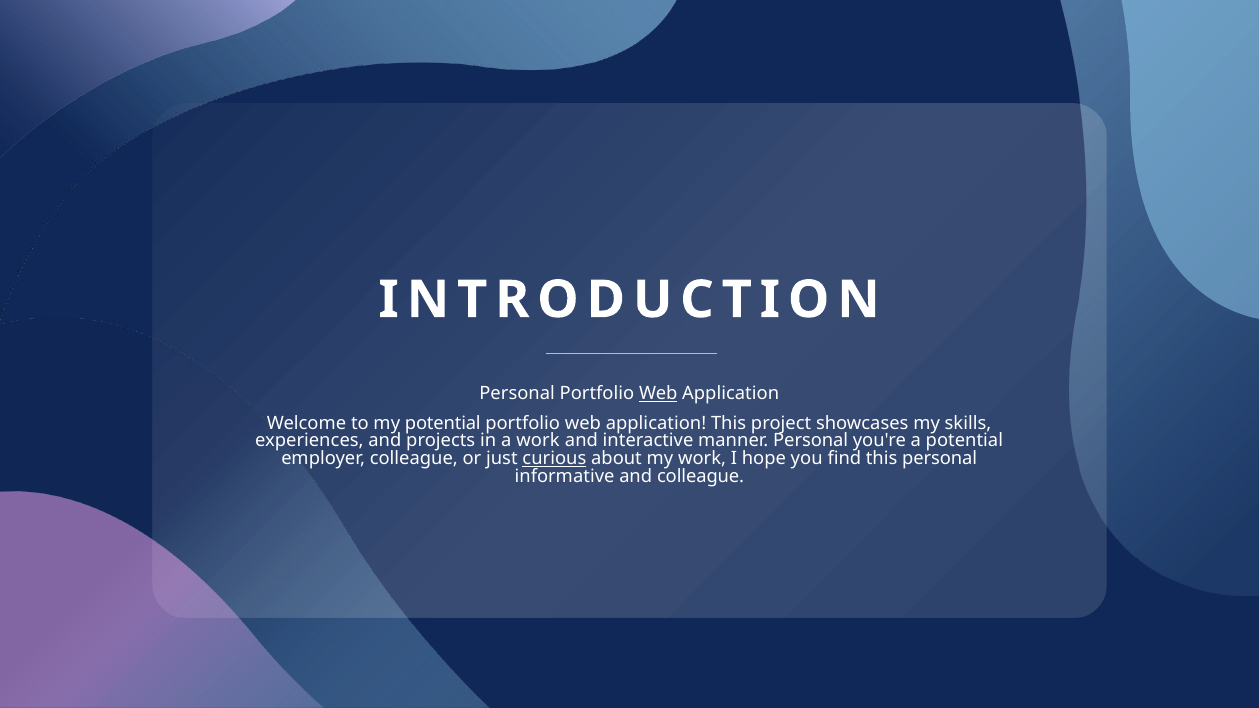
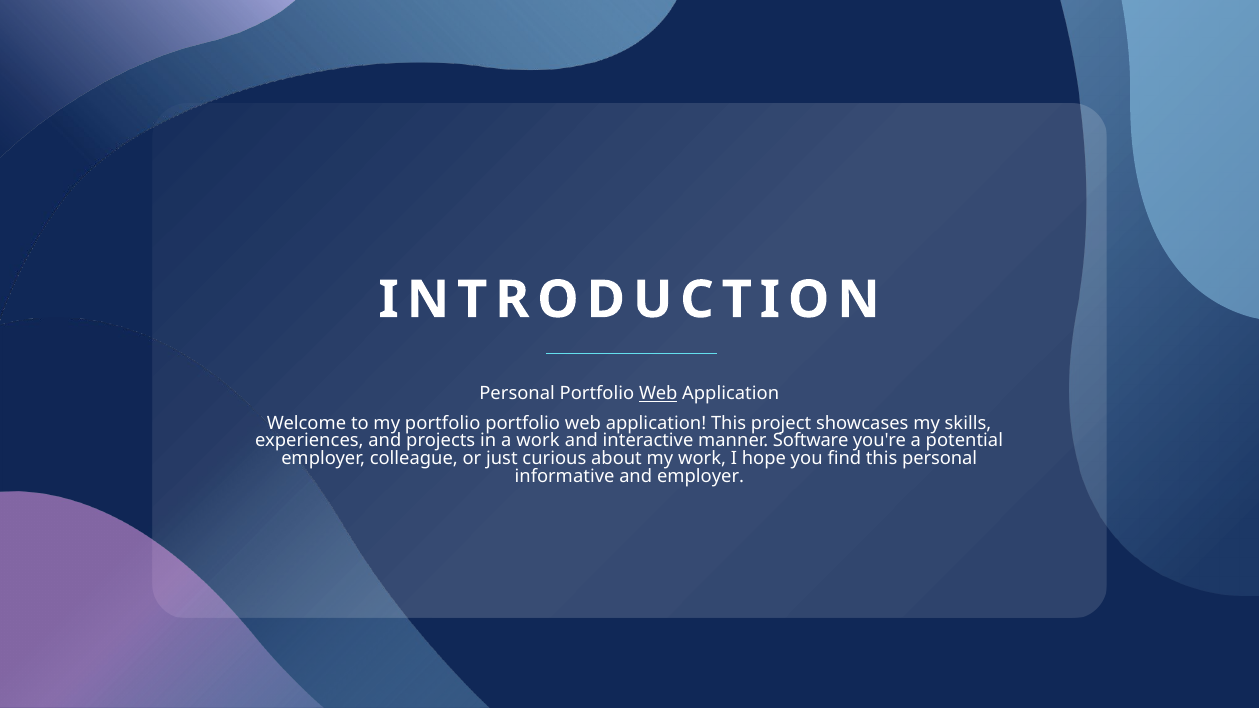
my potential: potential -> portfolio
manner Personal: Personal -> Software
curious underline: present -> none
and colleague: colleague -> employer
